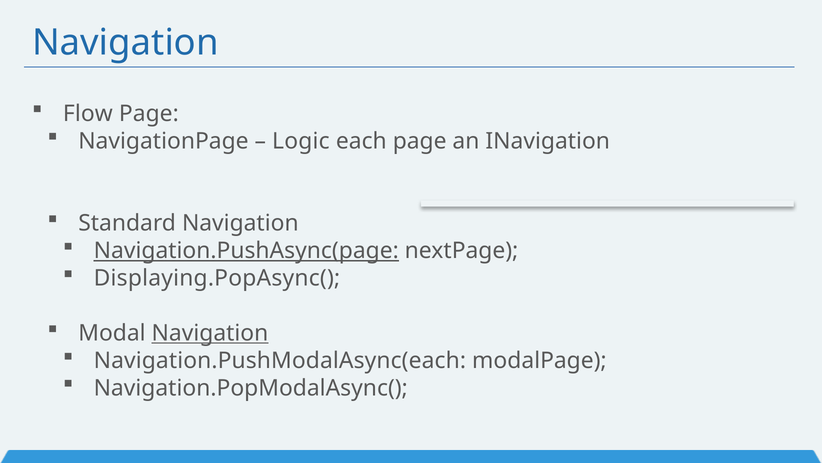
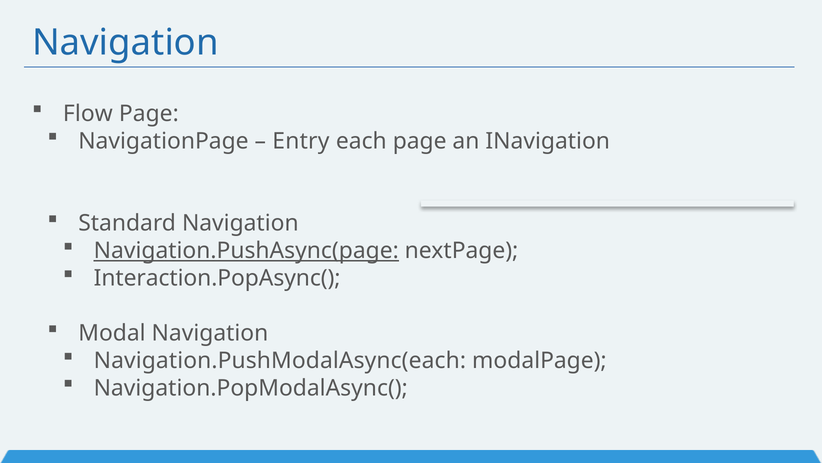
Logic: Logic -> Entry
Displaying.PopAsync(: Displaying.PopAsync( -> Interaction.PopAsync(
Navigation at (210, 333) underline: present -> none
